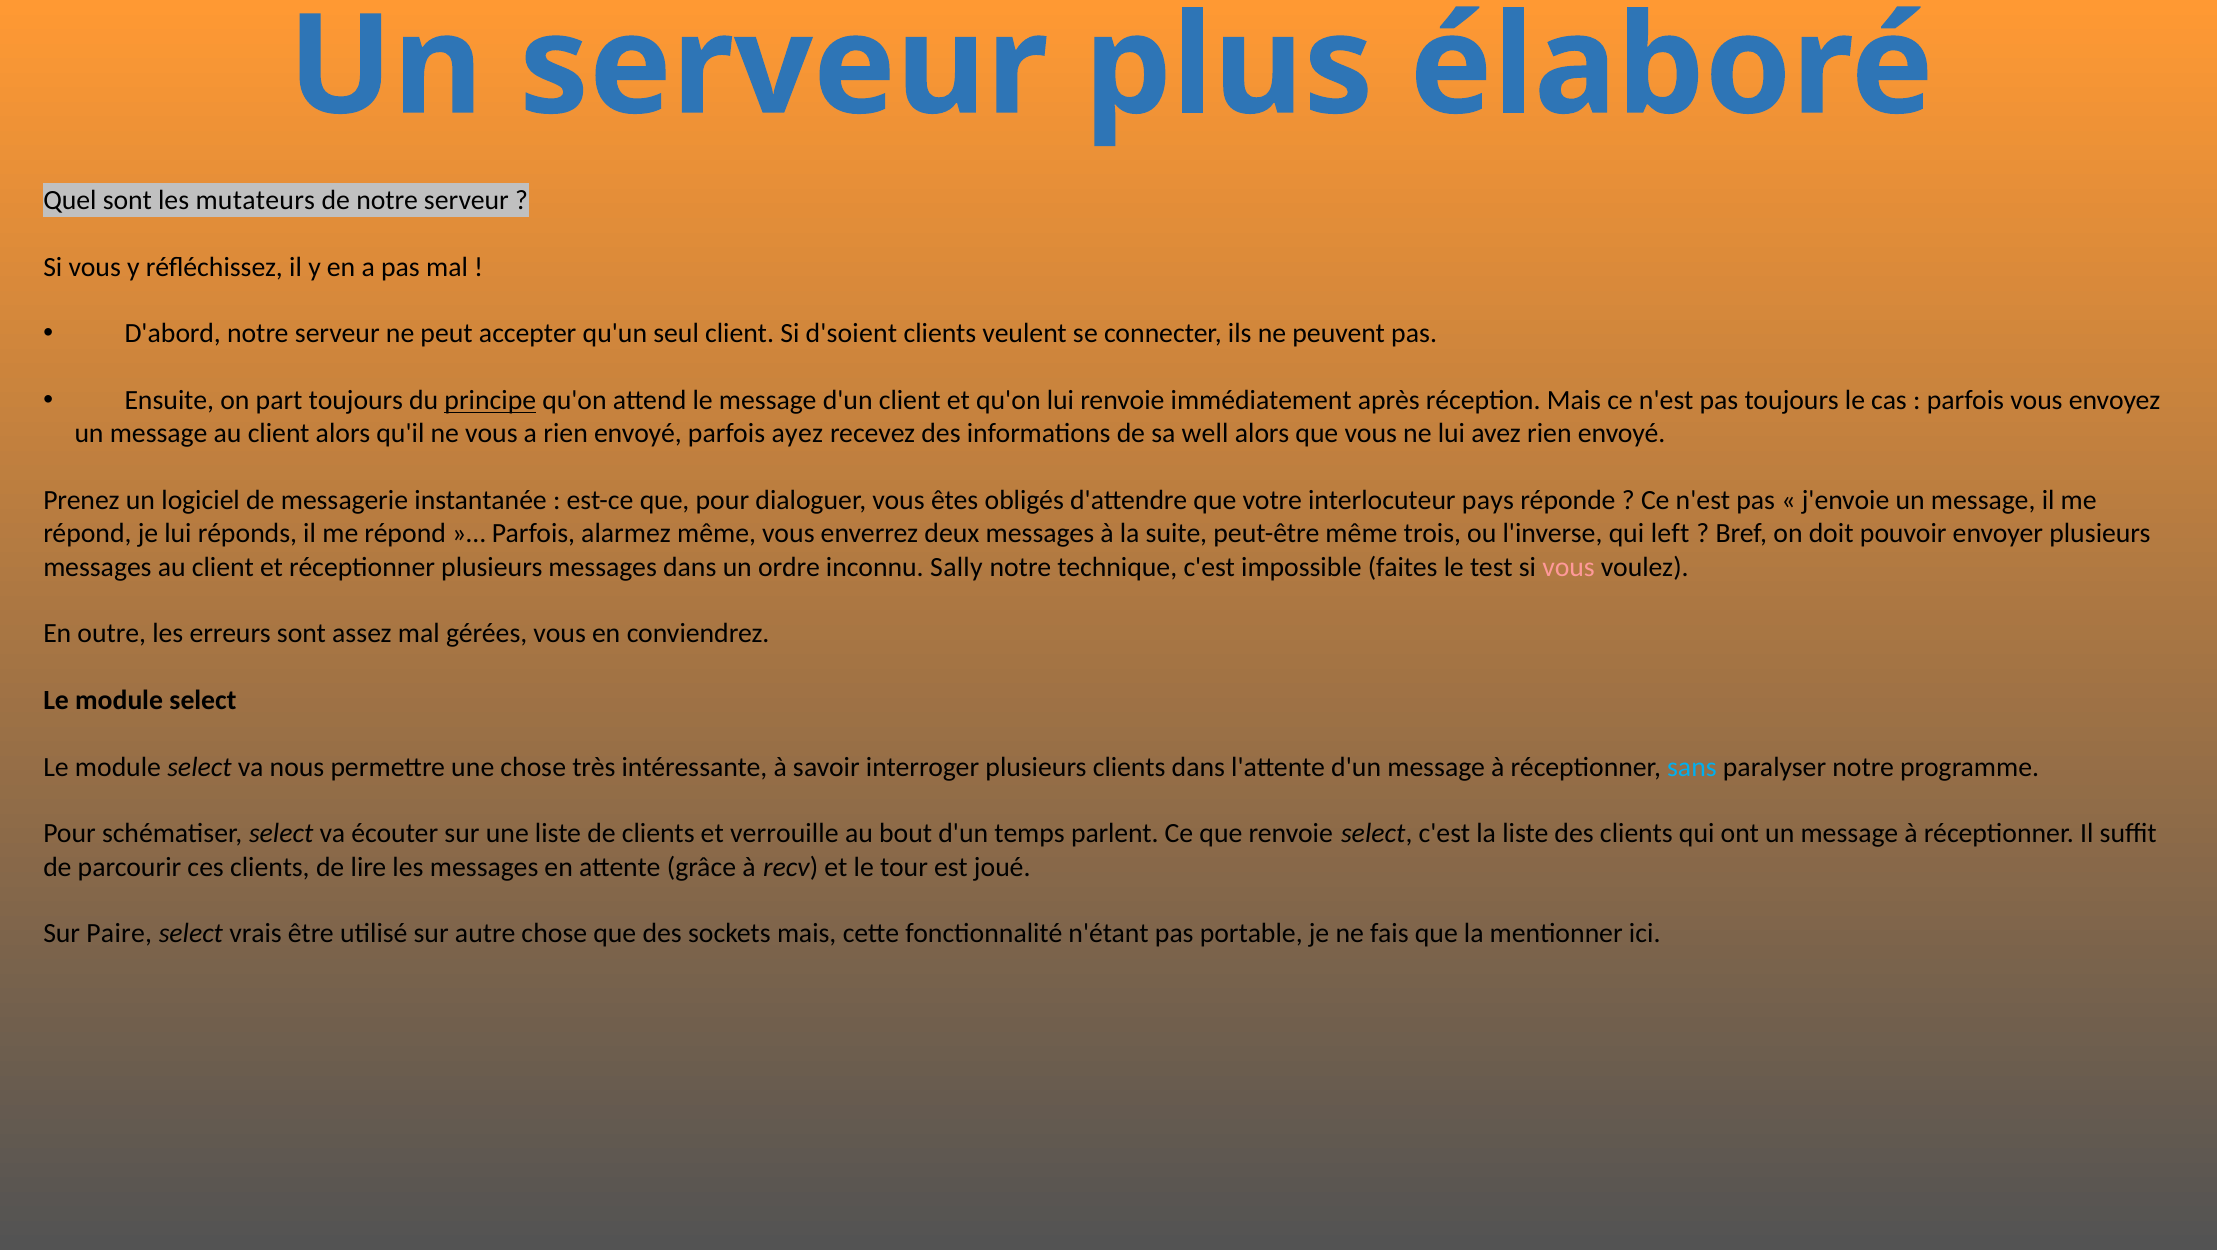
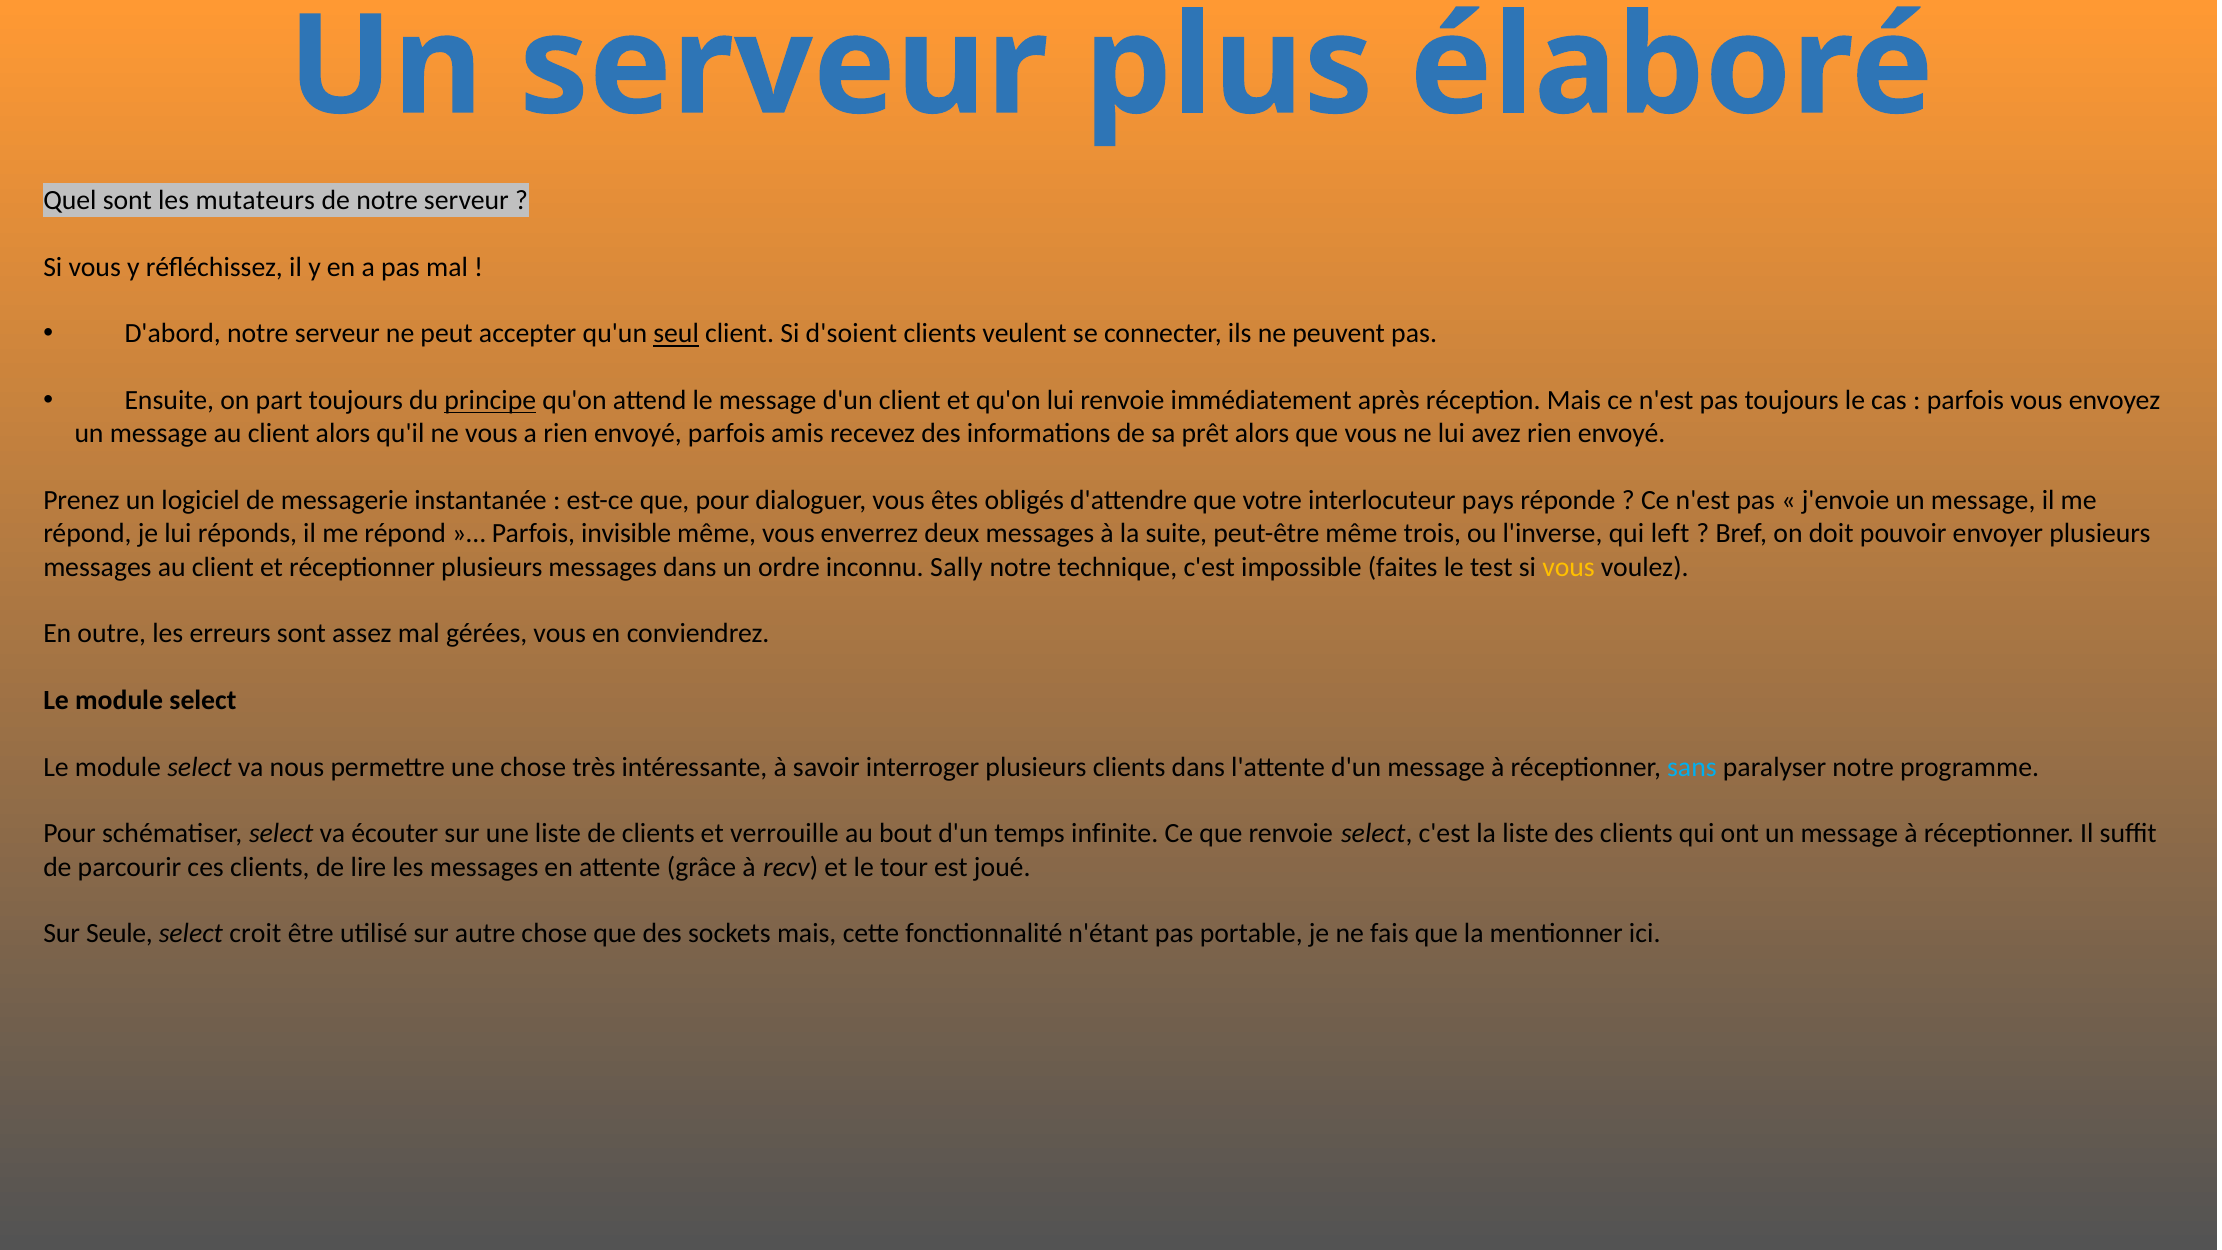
seul underline: none -> present
ayez: ayez -> amis
well: well -> prêt
alarmez: alarmez -> invisible
vous at (1569, 567) colour: pink -> yellow
parlent: parlent -> infinite
Paire: Paire -> Seule
vrais: vrais -> croit
